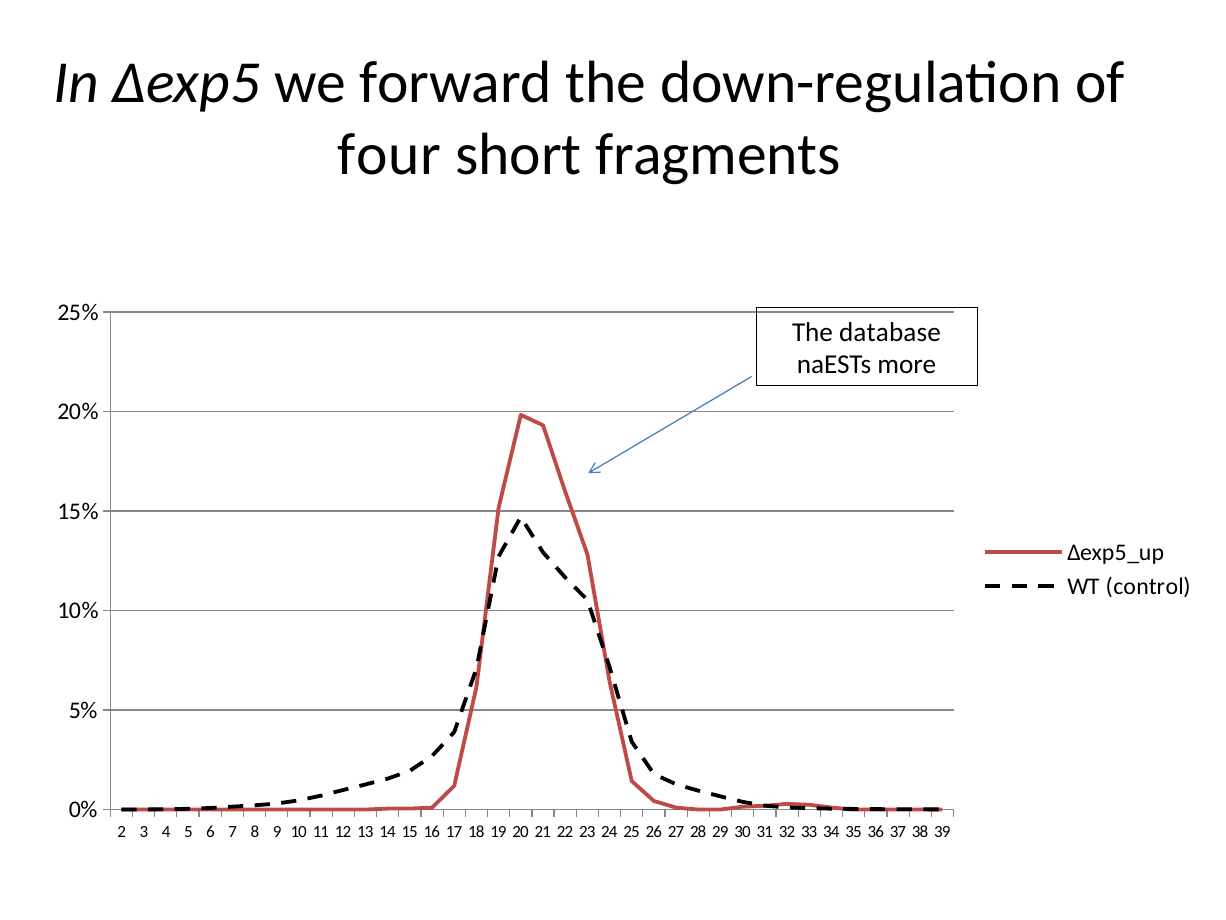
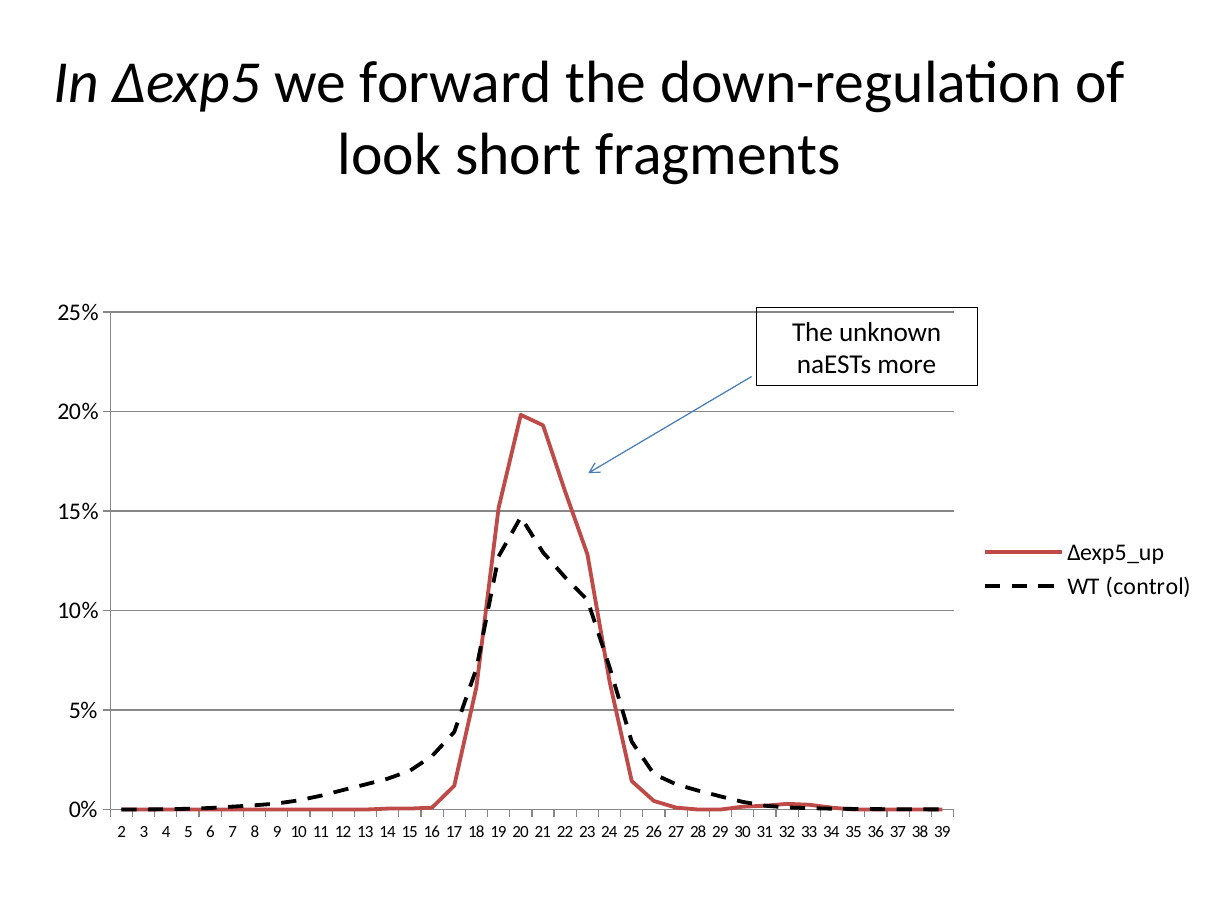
four: four -> look
database: database -> unknown
